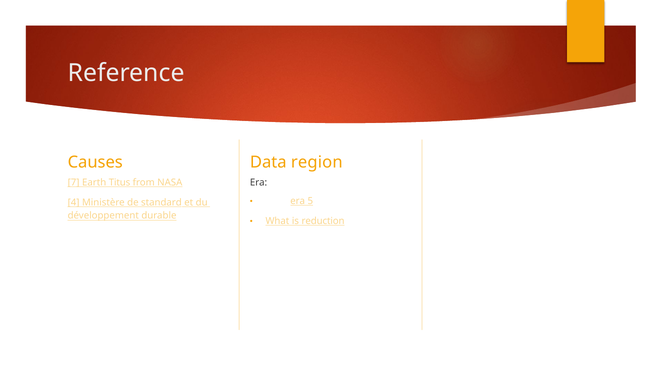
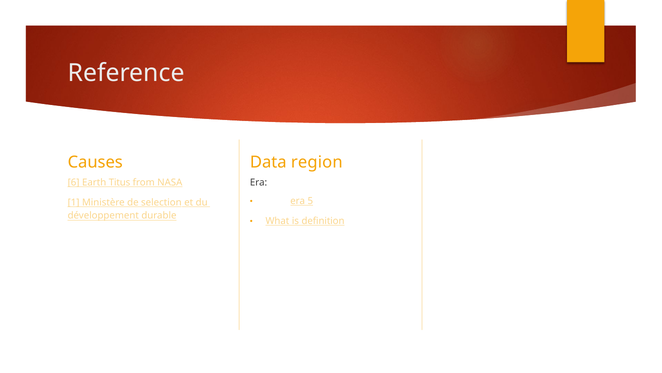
7: 7 -> 6
4: 4 -> 1
standard: standard -> selection
reduction: reduction -> definition
